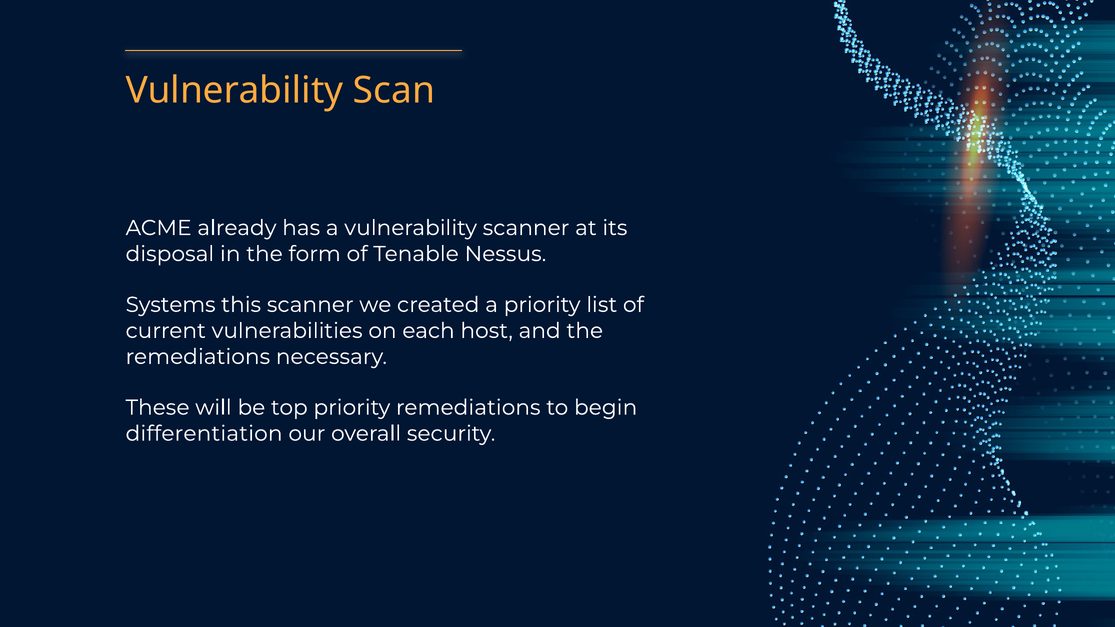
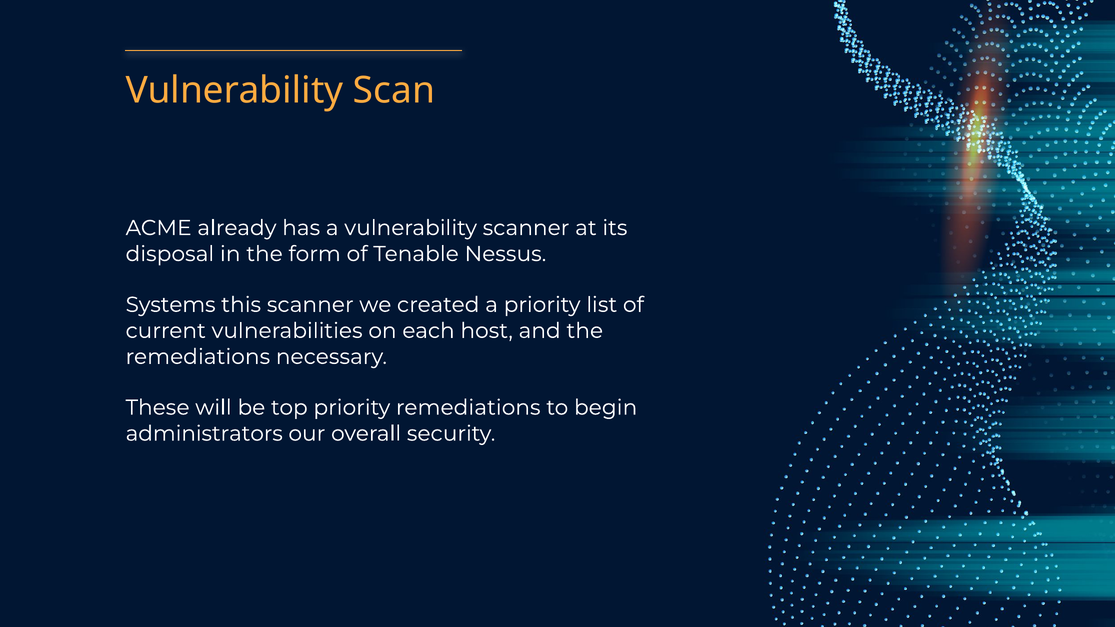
differentiation: differentiation -> administrators
